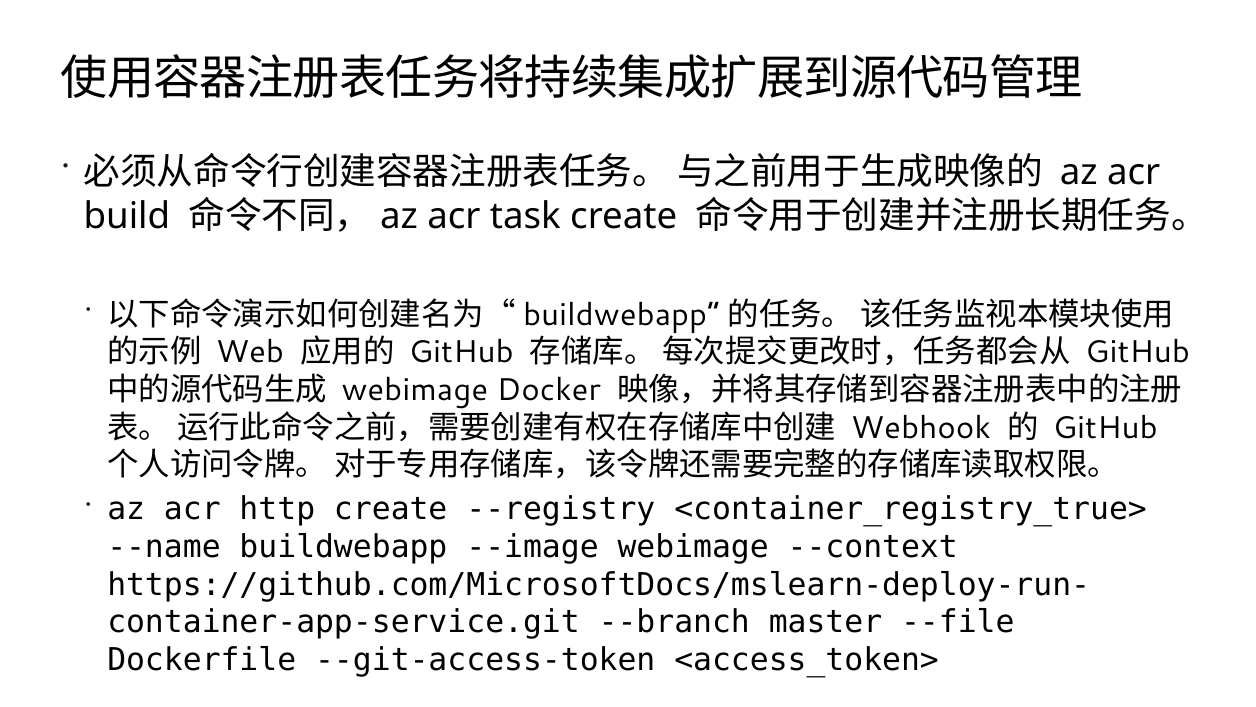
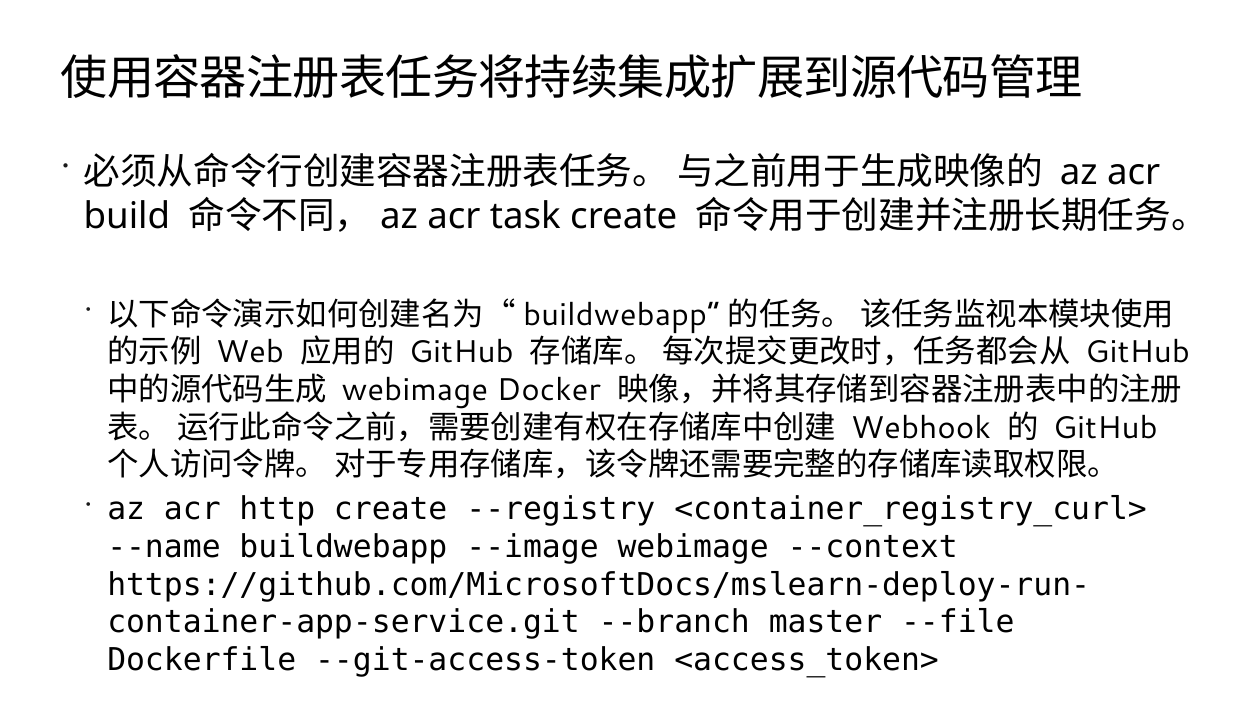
<container_registry_true>: <container_registry_true> -> <container_registry_curl>
